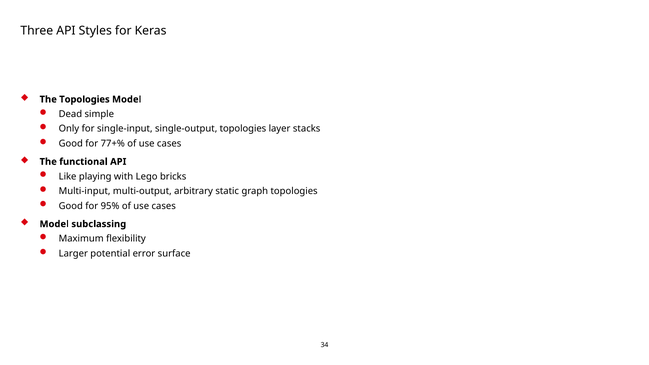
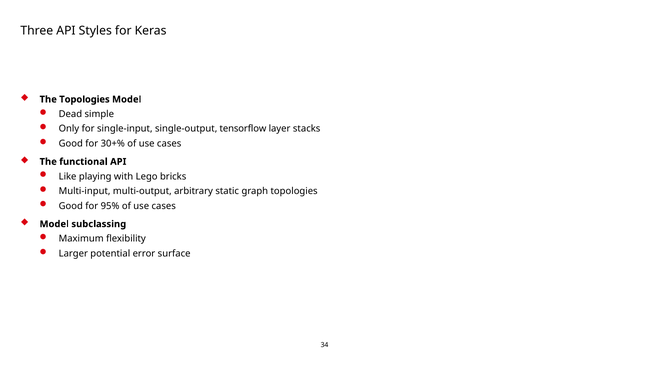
single-output topologies: topologies -> tensorflow
77+%: 77+% -> 30+%
